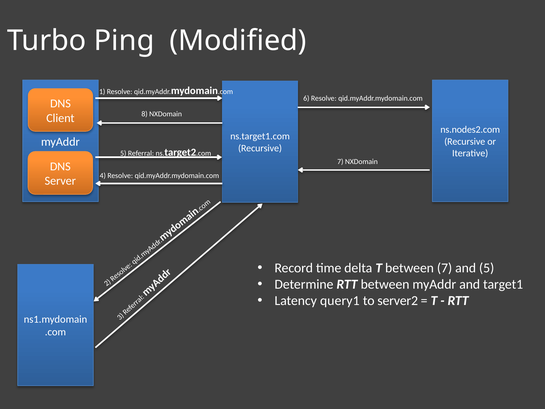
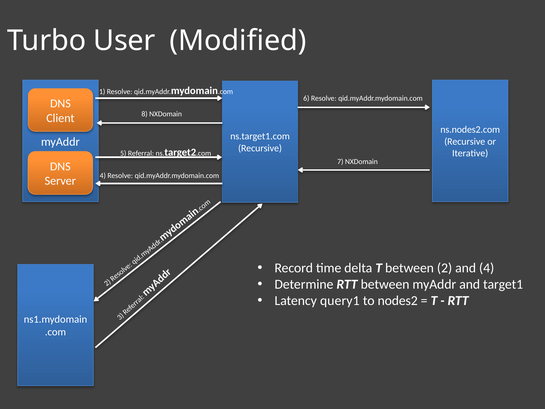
Ping: Ping -> User
between 7: 7 -> 2
and 5: 5 -> 4
server2: server2 -> nodes2
